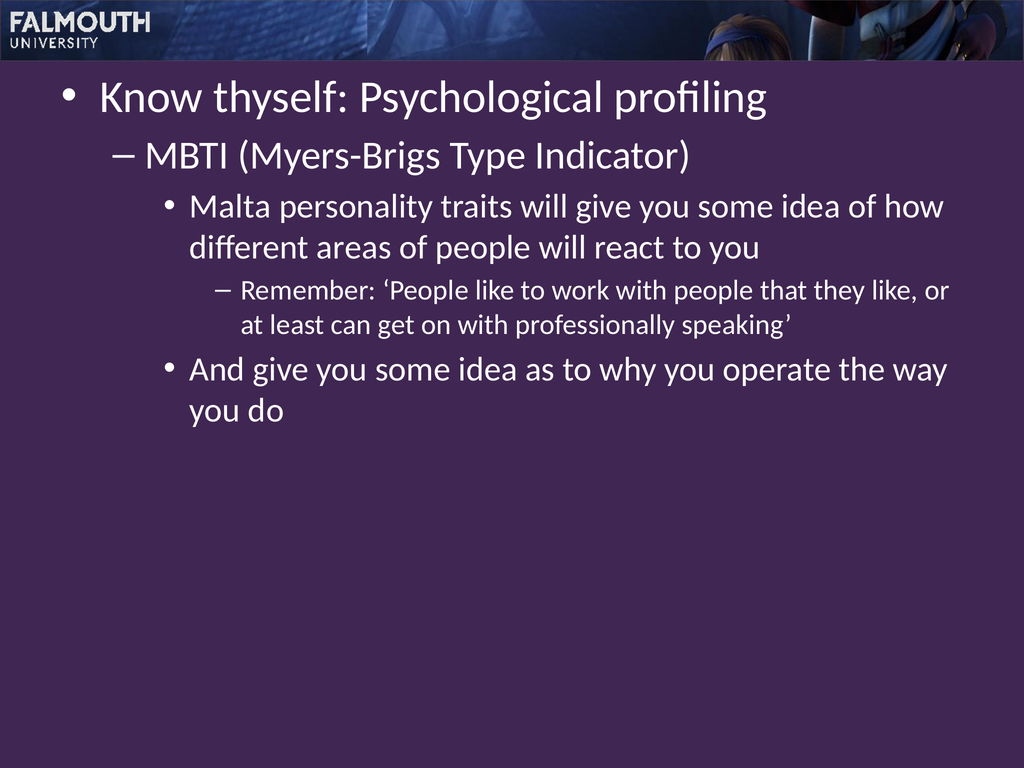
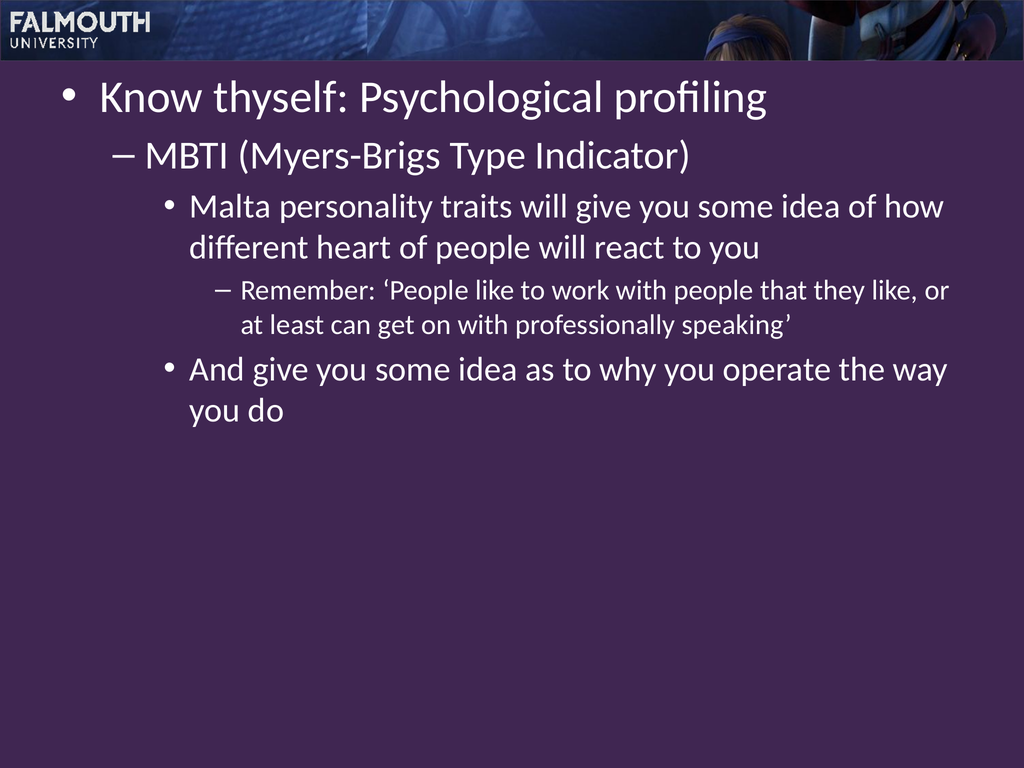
areas: areas -> heart
